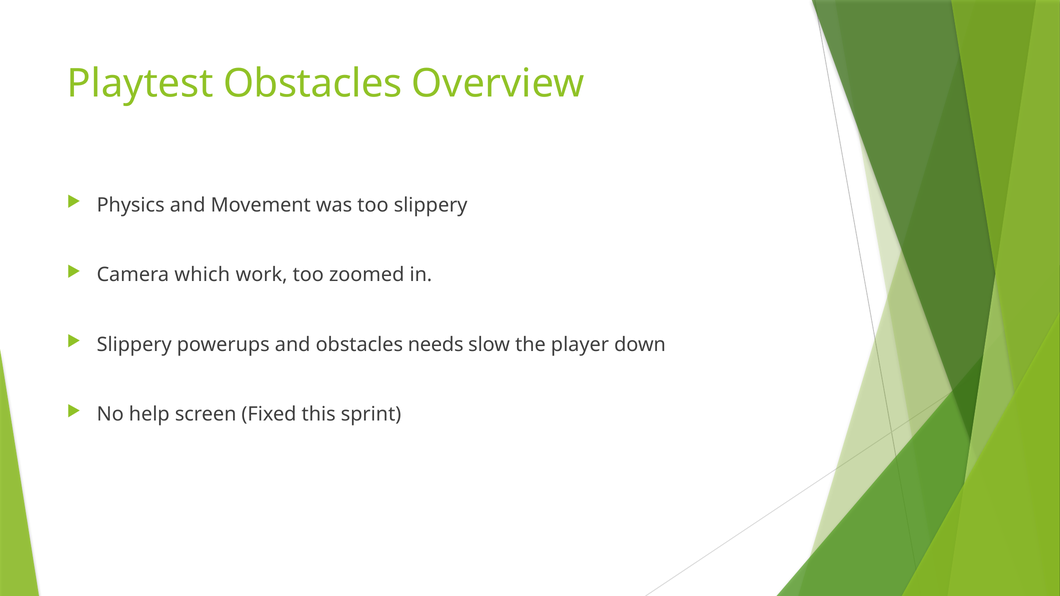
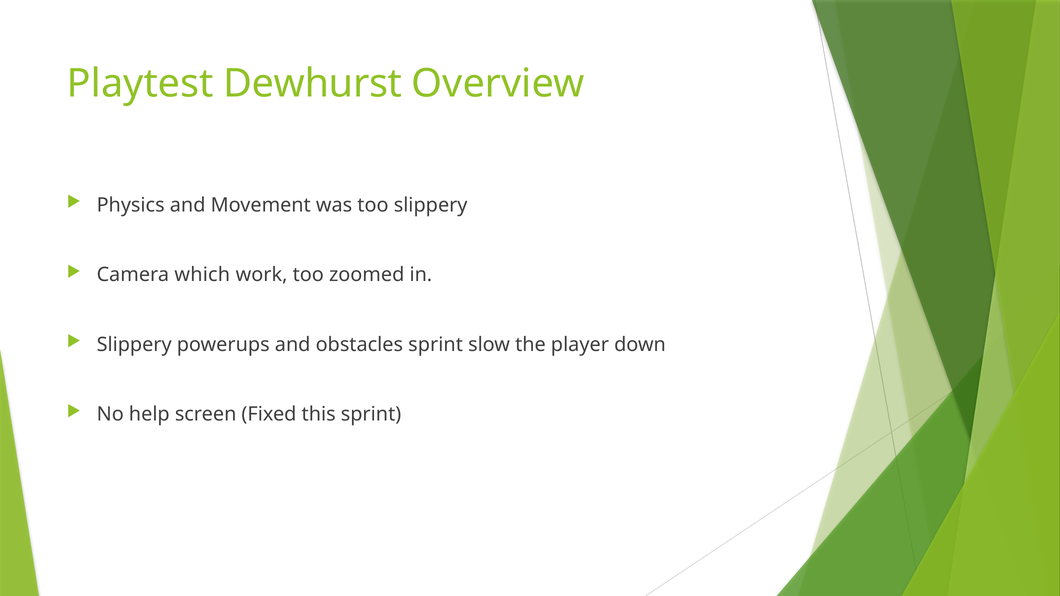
Playtest Obstacles: Obstacles -> Dewhurst
obstacles needs: needs -> sprint
